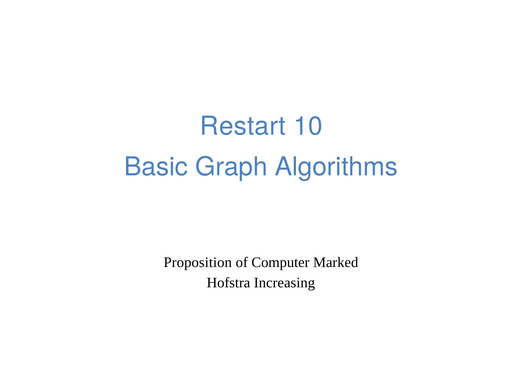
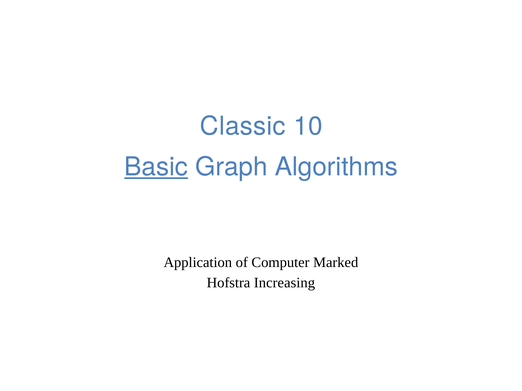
Restart: Restart -> Classic
Basic underline: none -> present
Proposition: Proposition -> Application
